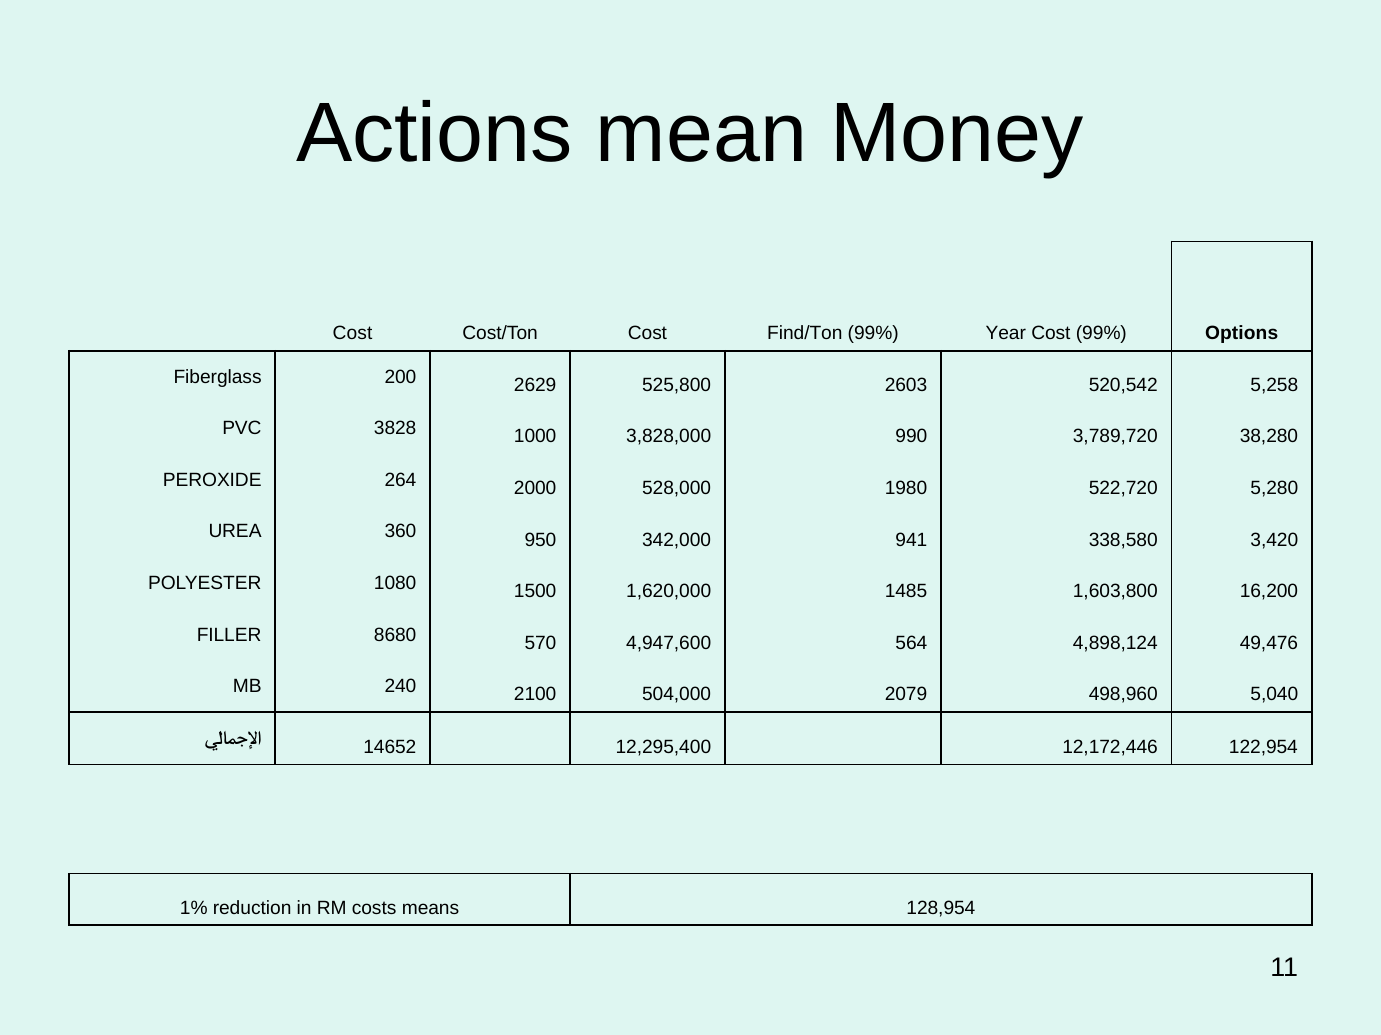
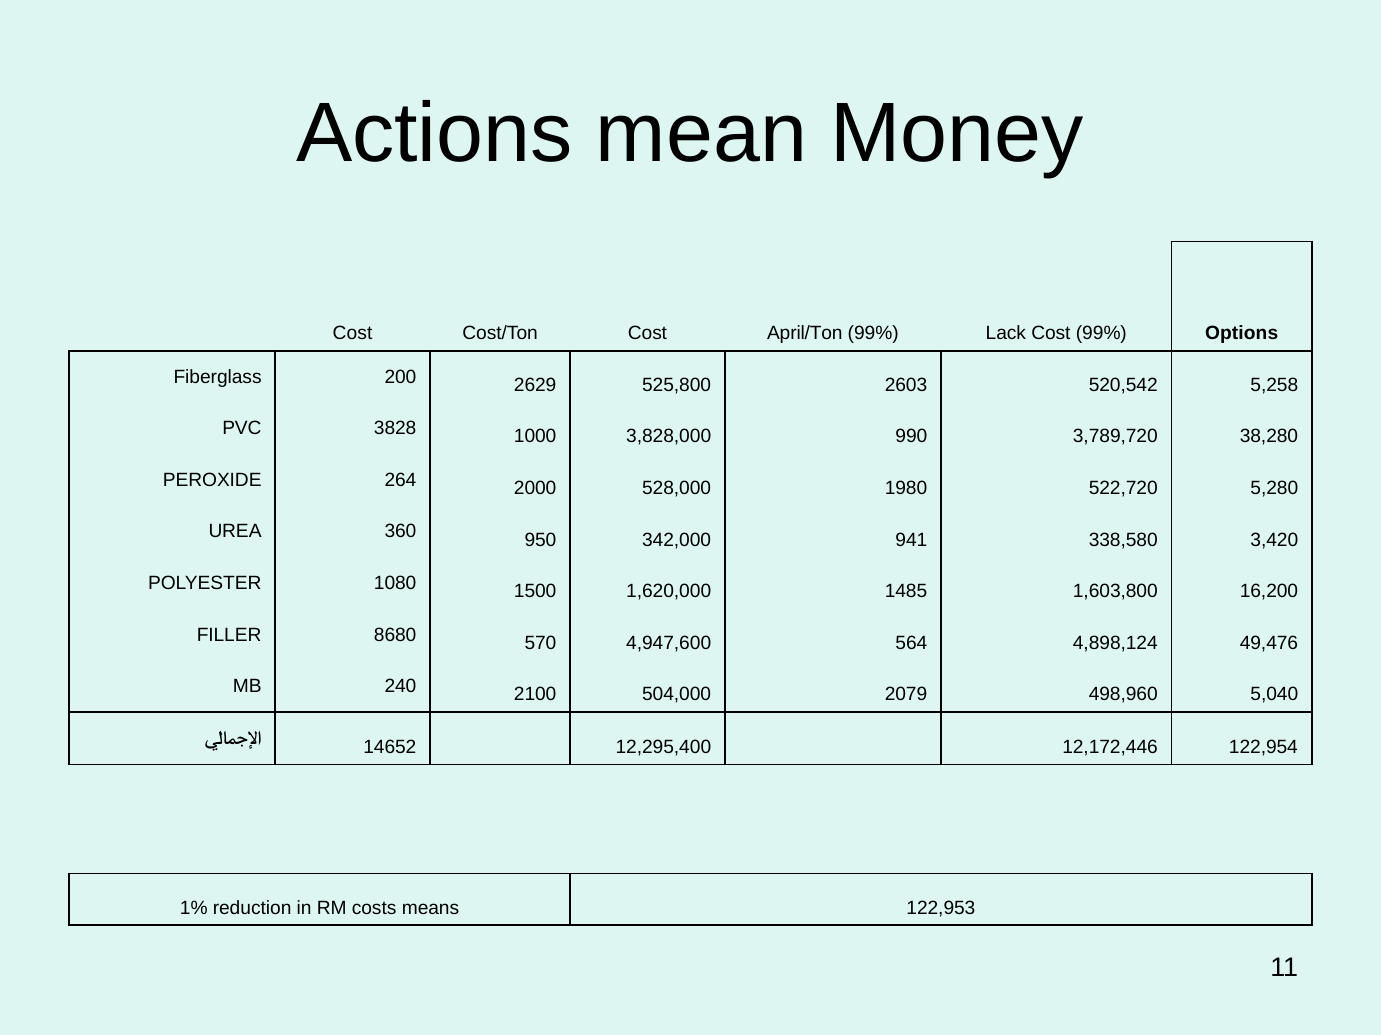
Find/Ton: Find/Ton -> April/Ton
Year: Year -> Lack
128,954: 128,954 -> 122,953
